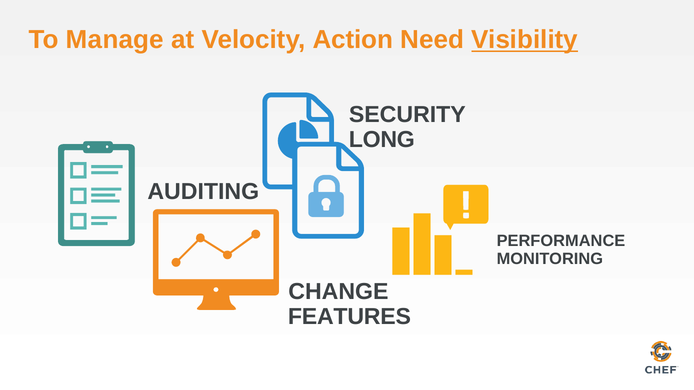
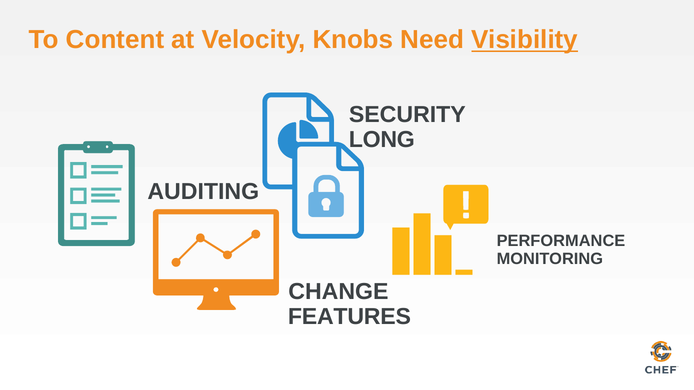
Manage: Manage -> Content
Action: Action -> Knobs
